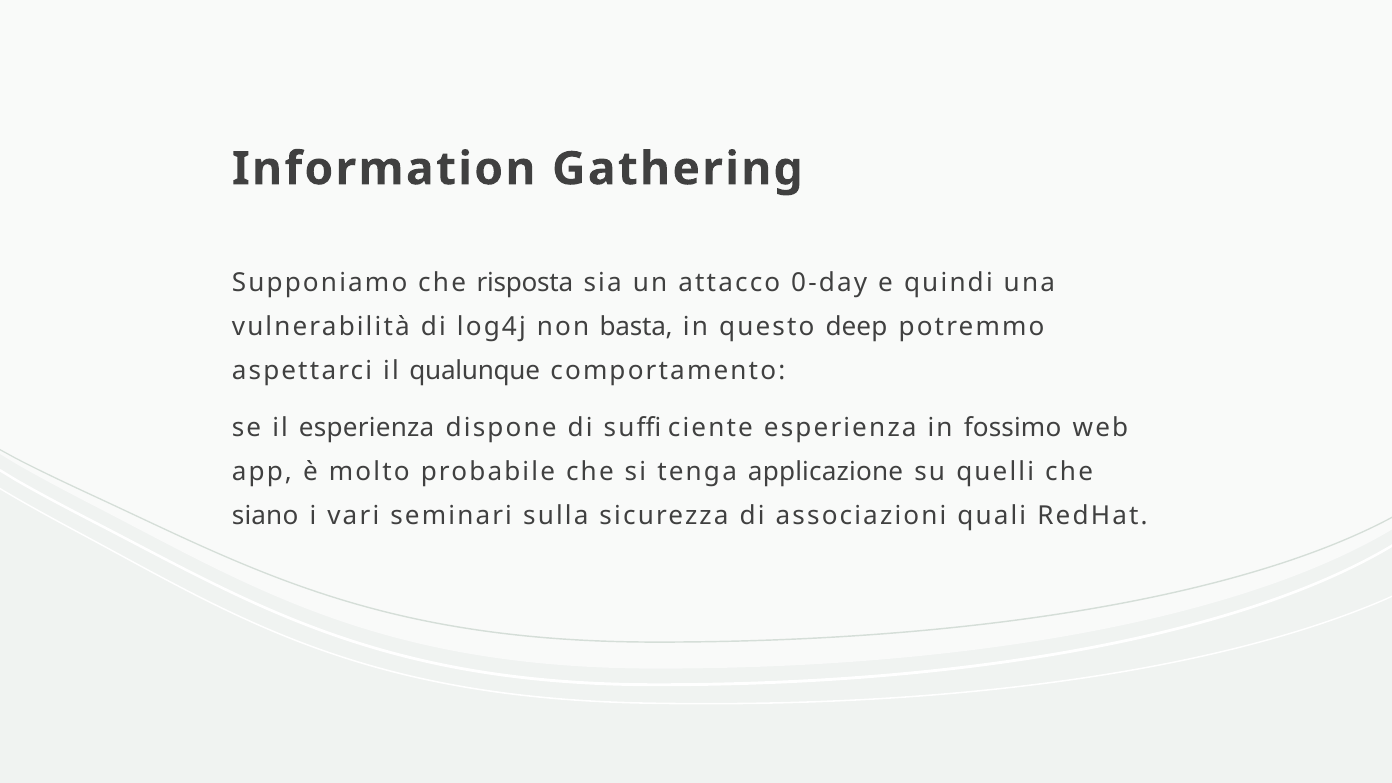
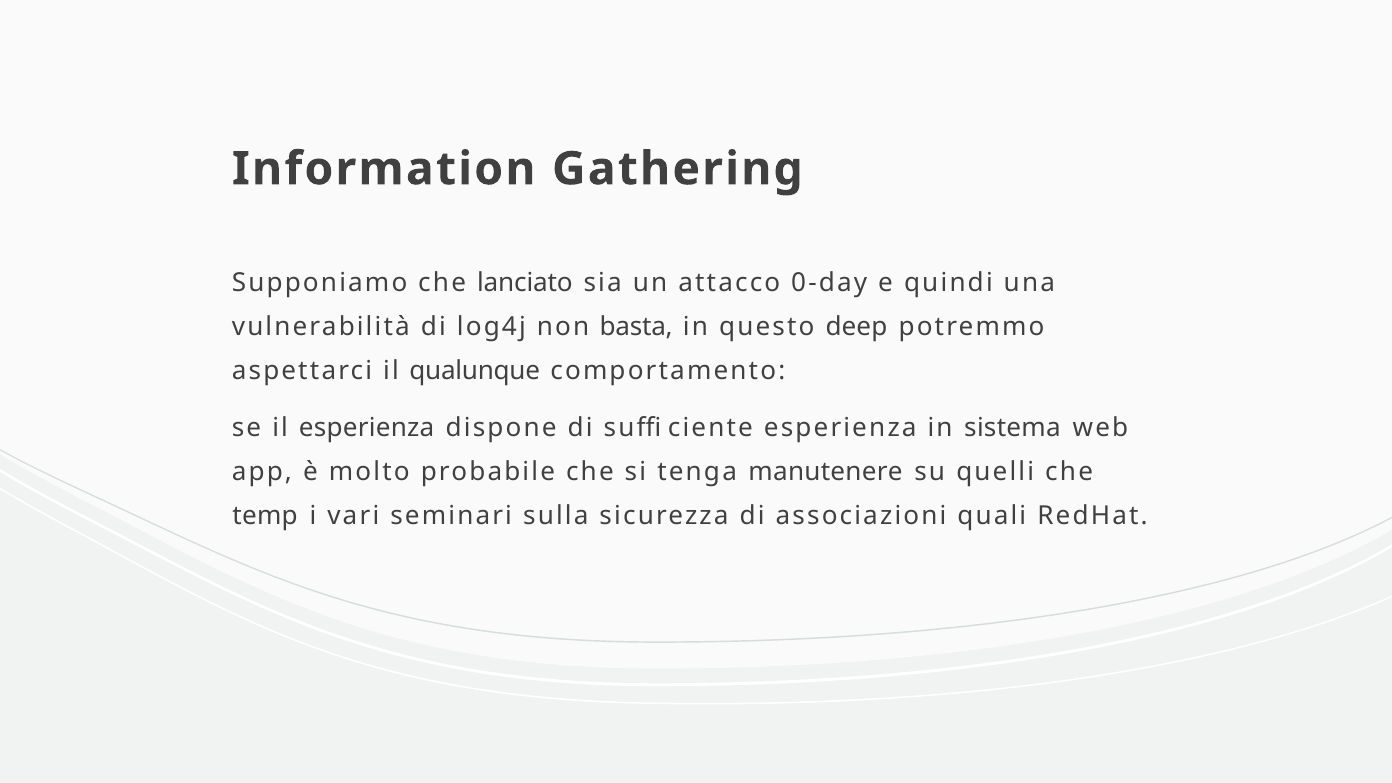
risposta: risposta -> lanciato
fossimo: fossimo -> sistema
applicazione: applicazione -> manutenere
siano: siano -> temp
